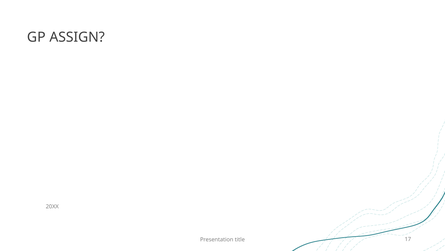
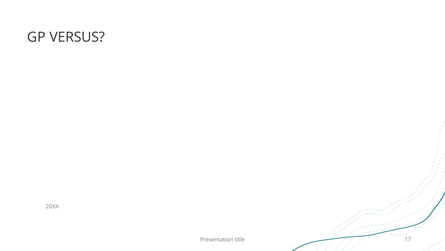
ASSIGN: ASSIGN -> VERSUS
